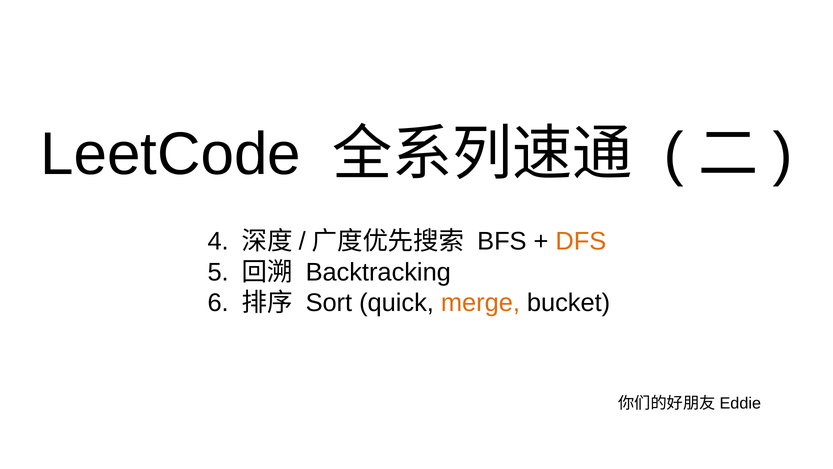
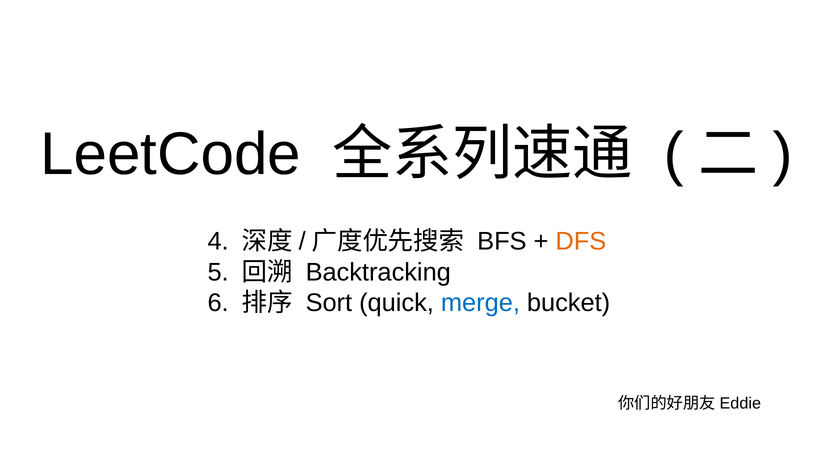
merge colour: orange -> blue
